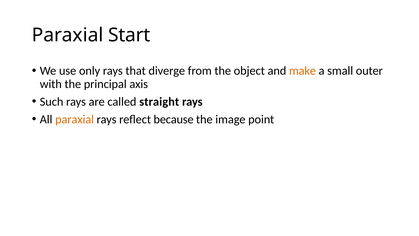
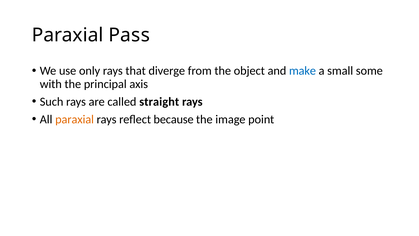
Start: Start -> Pass
make colour: orange -> blue
outer: outer -> some
